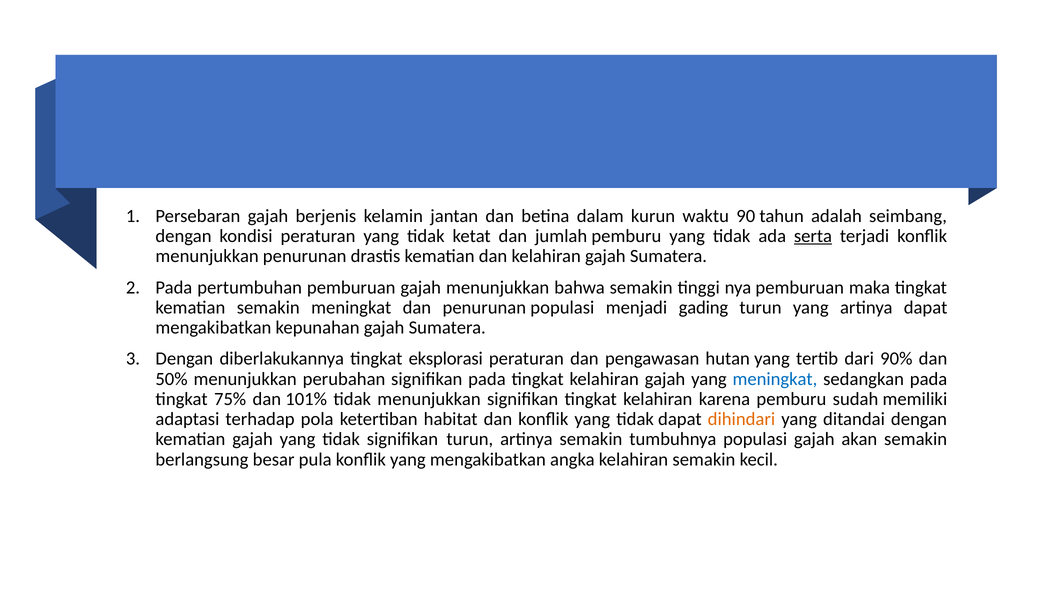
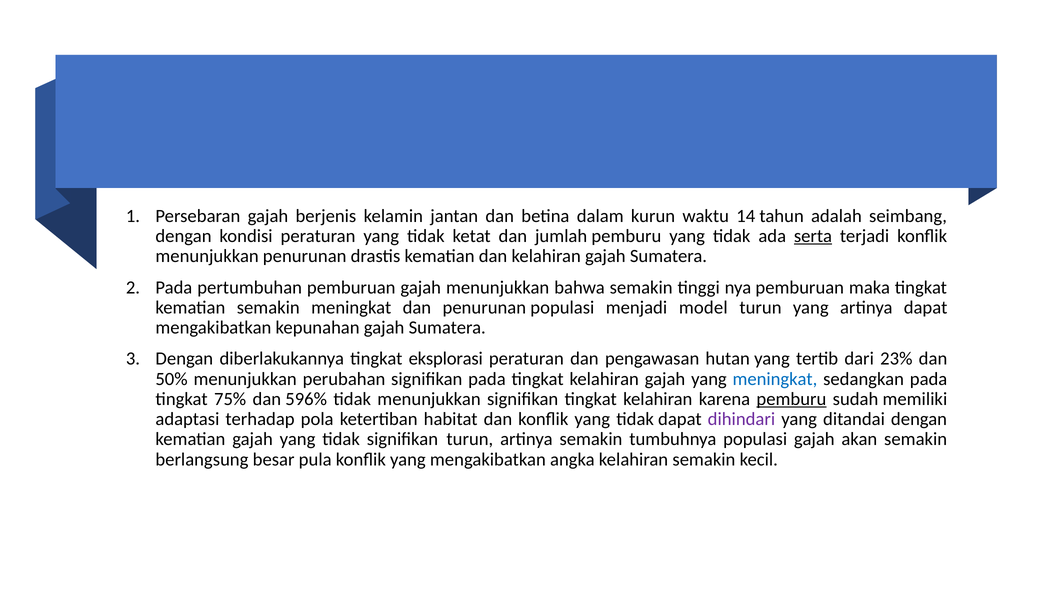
90: 90 -> 14
gading: gading -> model
90%: 90% -> 23%
101%: 101% -> 596%
pemburu at (791, 399) underline: none -> present
dihindari colour: orange -> purple
